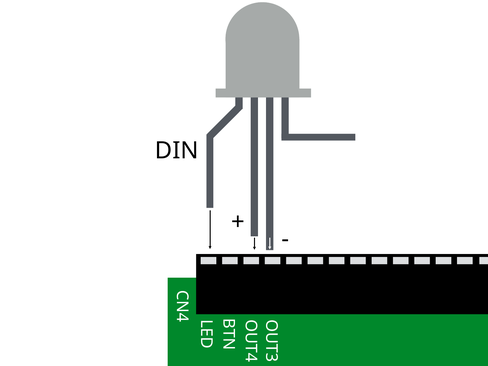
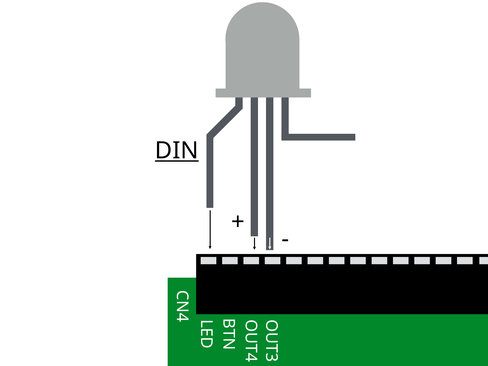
DIN underline: none -> present
